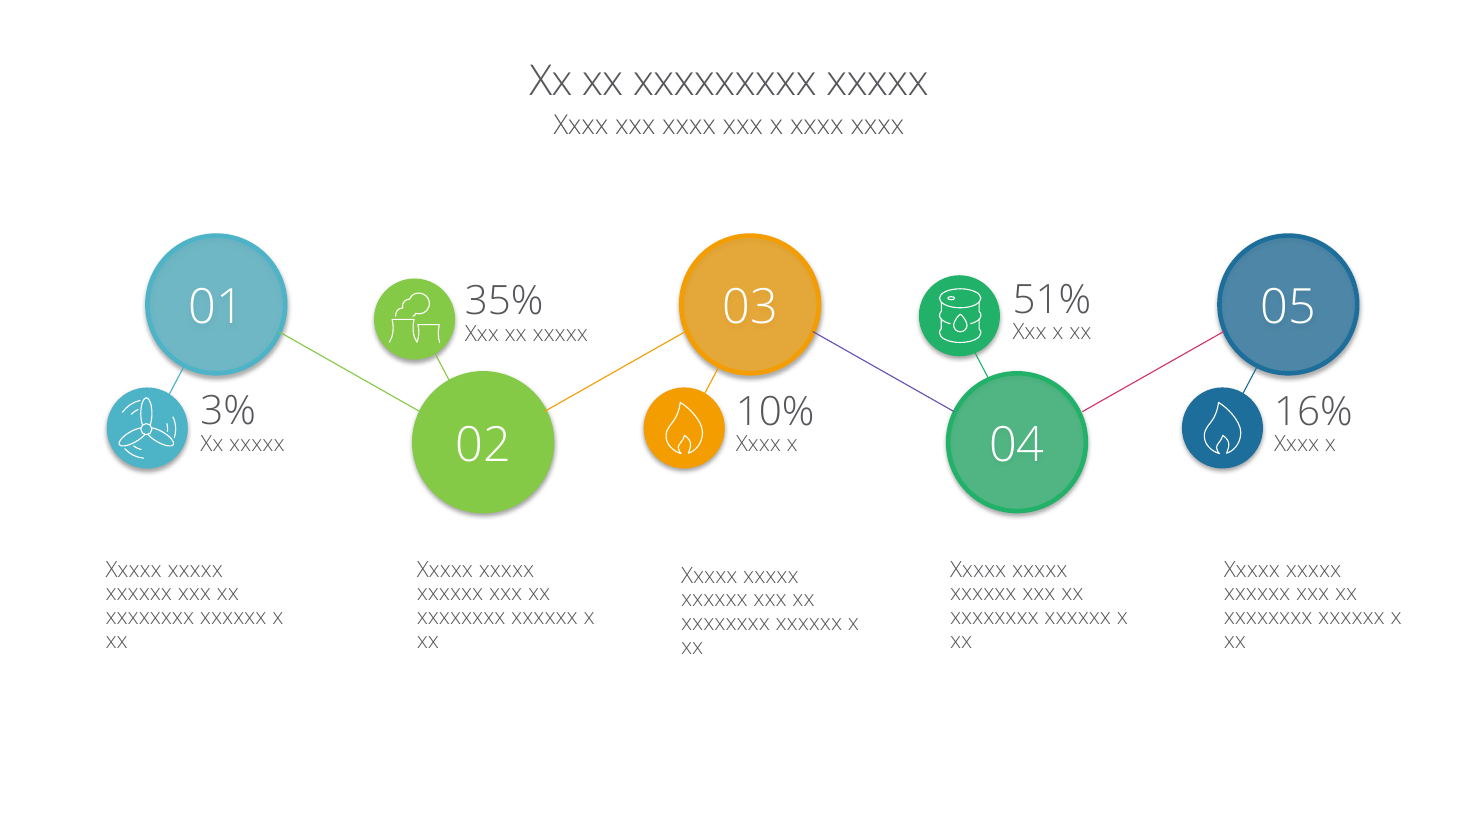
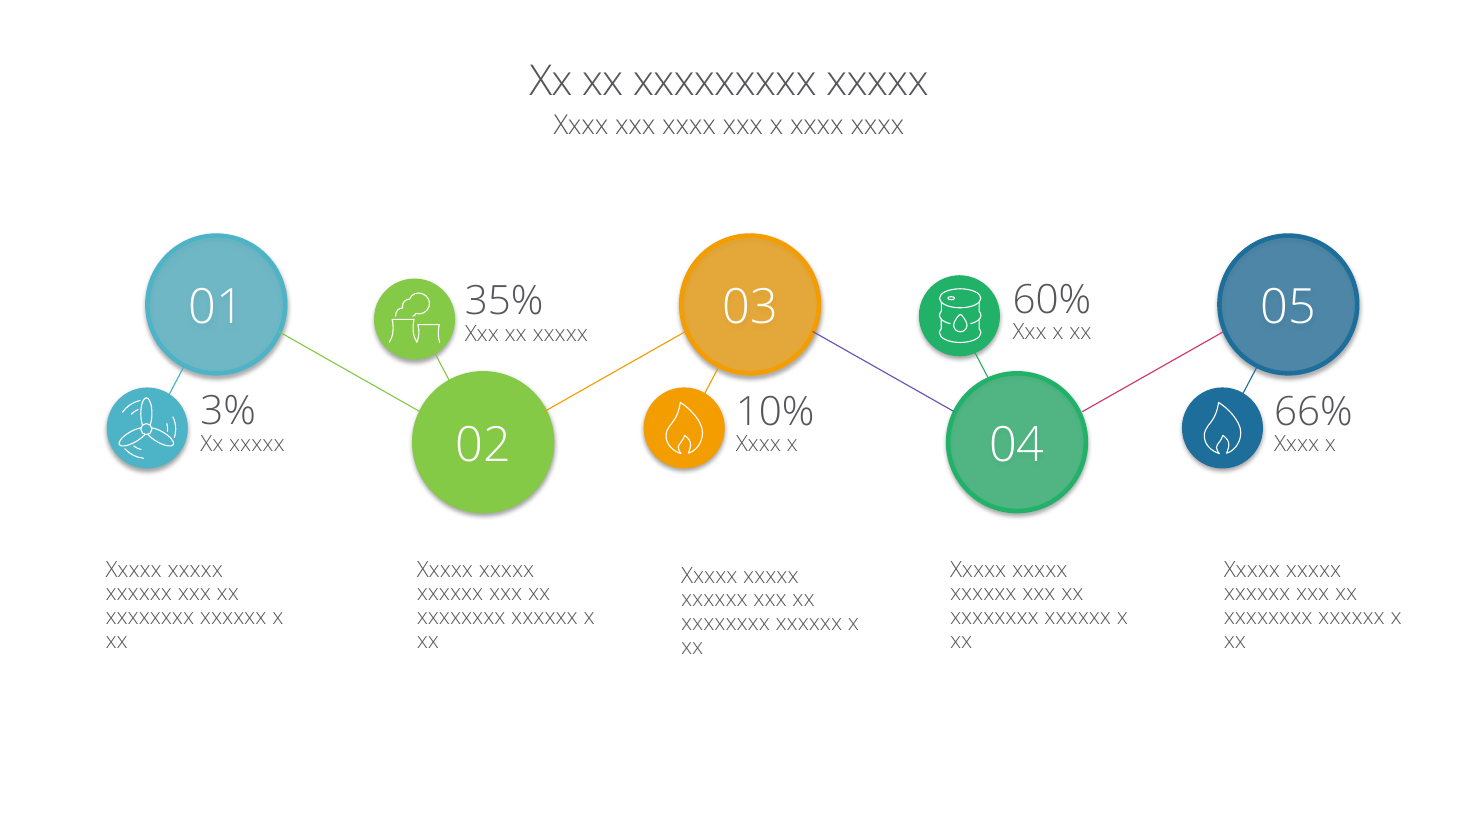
51%: 51% -> 60%
16%: 16% -> 66%
